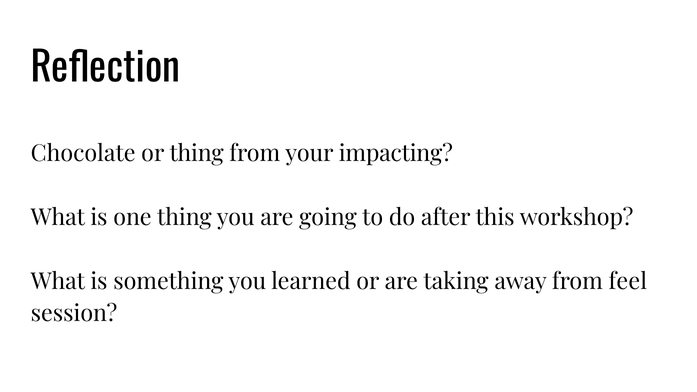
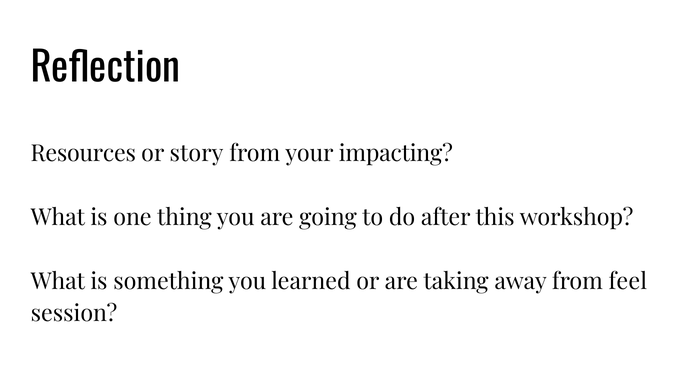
Chocolate: Chocolate -> Resources
or thing: thing -> story
